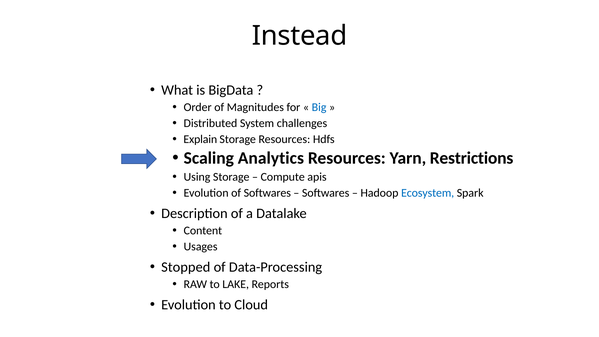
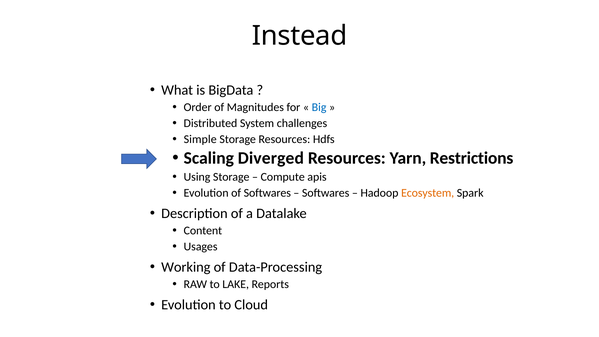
Explain: Explain -> Simple
Analytics: Analytics -> Diverged
Ecosystem colour: blue -> orange
Stopped: Stopped -> Working
